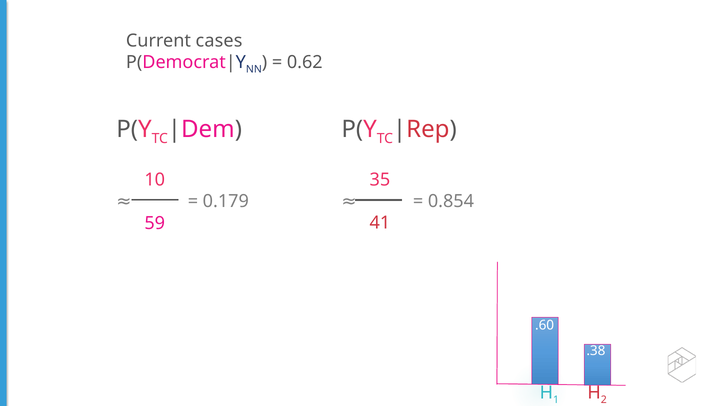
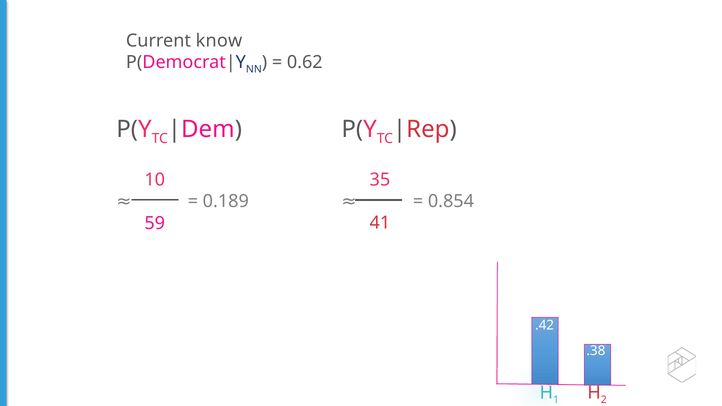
cases: cases -> know
0.179: 0.179 -> 0.189
.60: .60 -> .42
